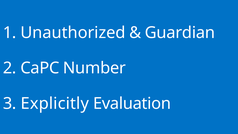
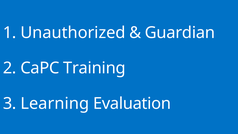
Number: Number -> Training
Explicitly: Explicitly -> Learning
